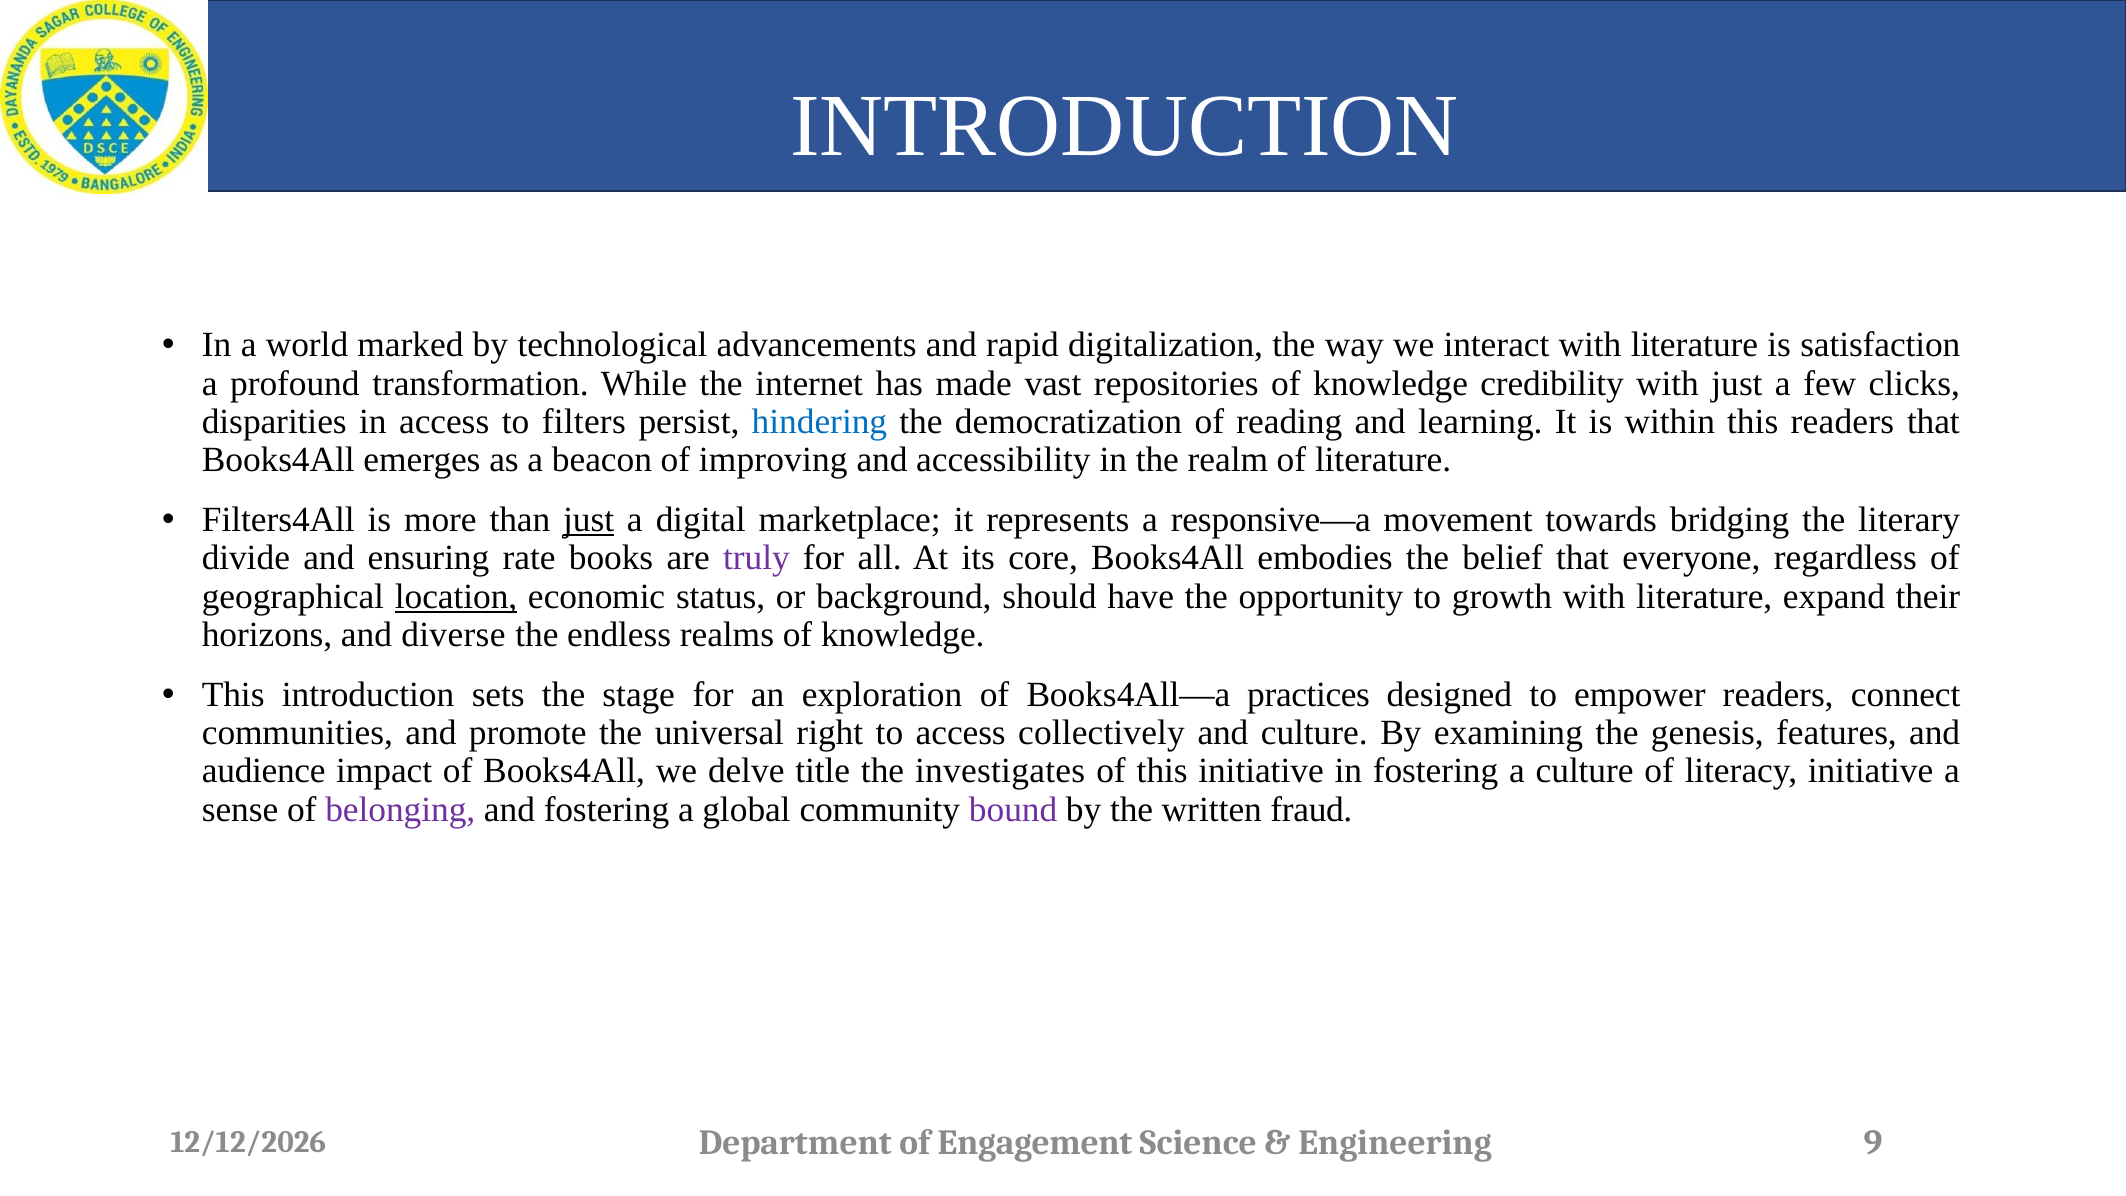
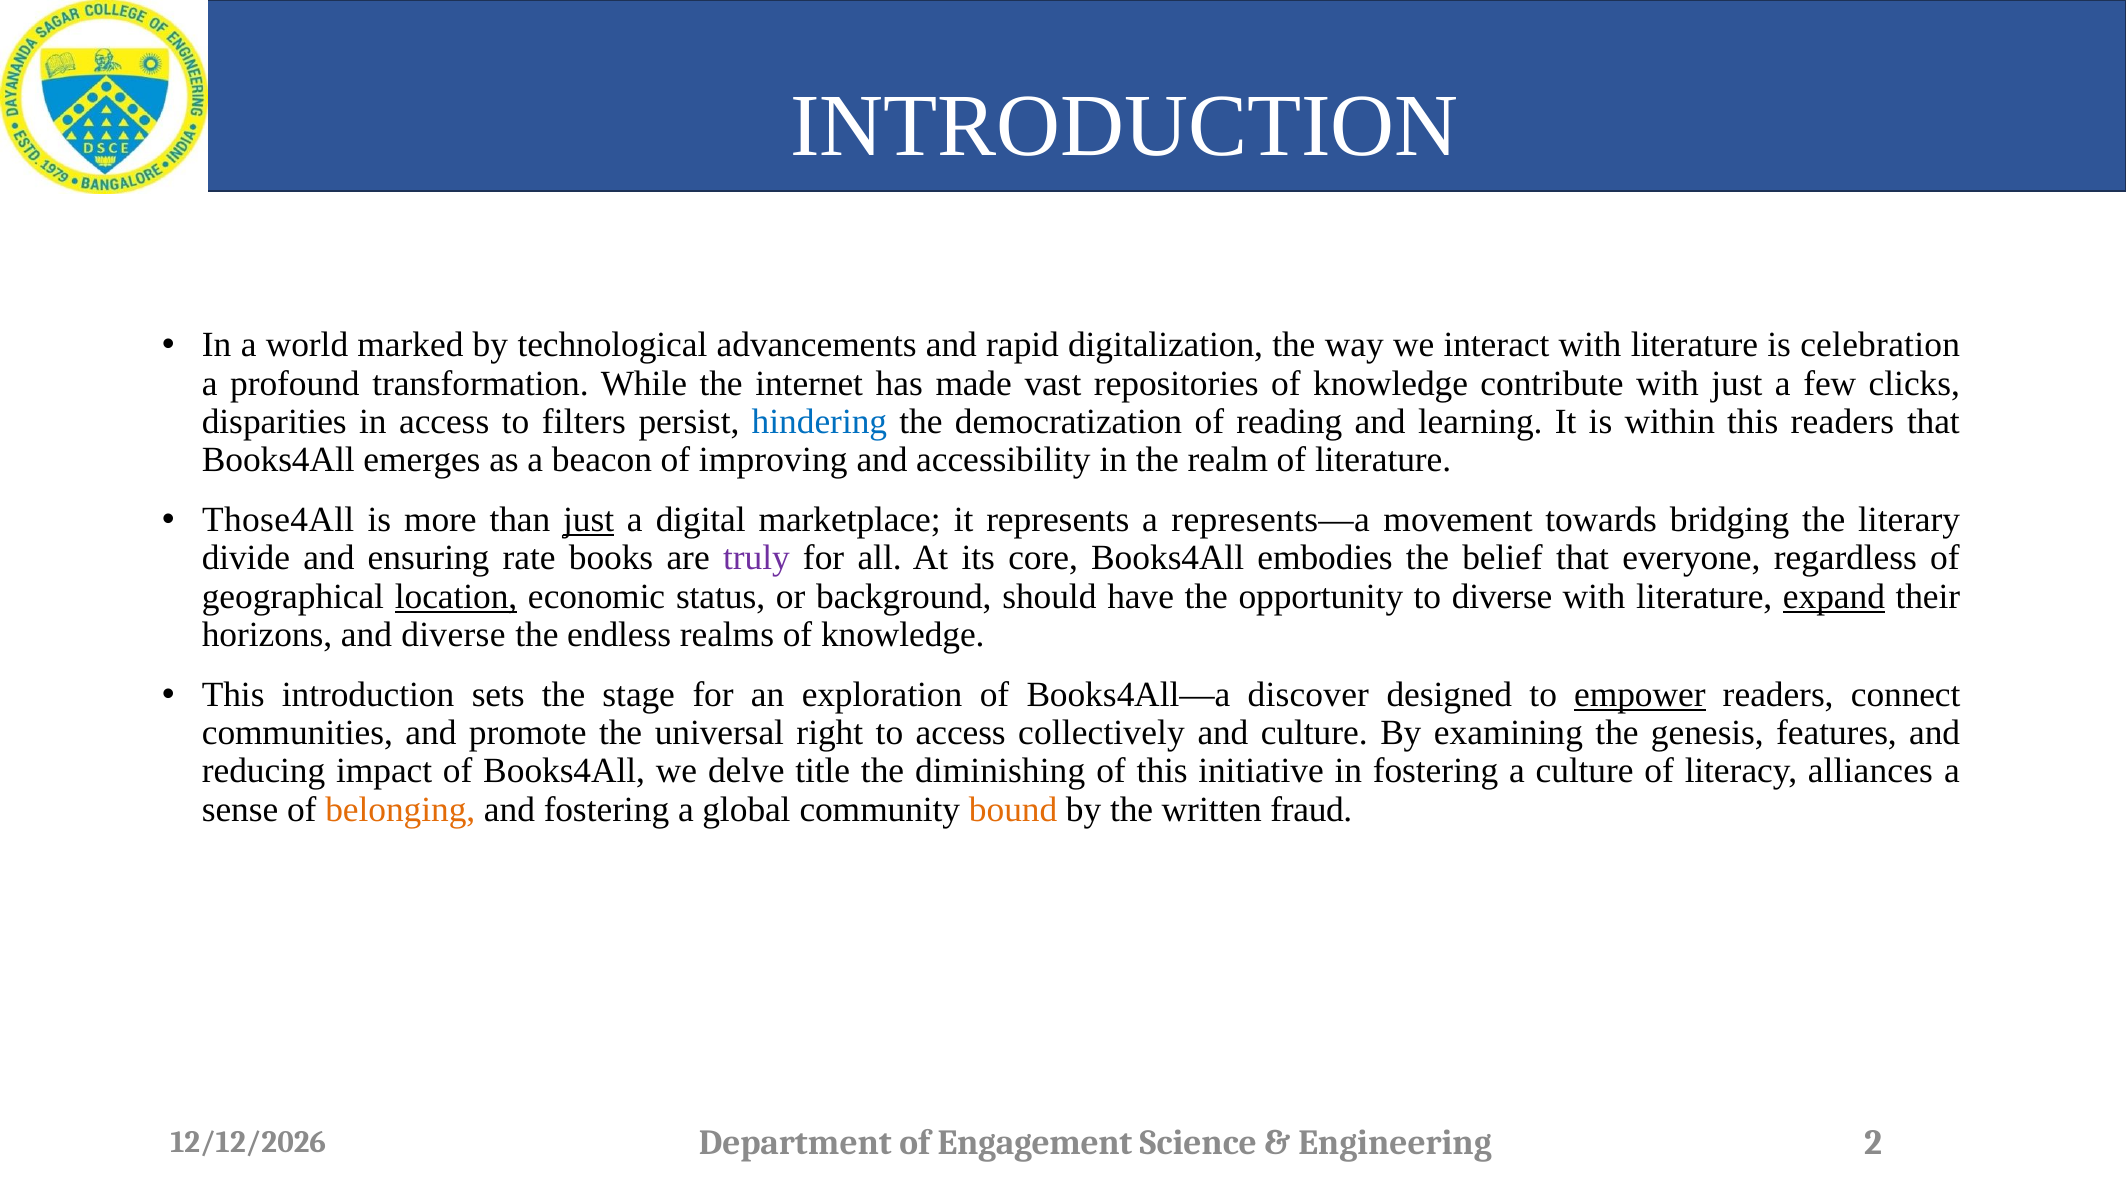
satisfaction: satisfaction -> celebration
credibility: credibility -> contribute
Filters4All: Filters4All -> Those4All
responsive—a: responsive—a -> represents—a
to growth: growth -> diverse
expand underline: none -> present
practices: practices -> discover
empower underline: none -> present
audience: audience -> reducing
investigates: investigates -> diminishing
literacy initiative: initiative -> alliances
belonging colour: purple -> orange
bound colour: purple -> orange
9: 9 -> 2
